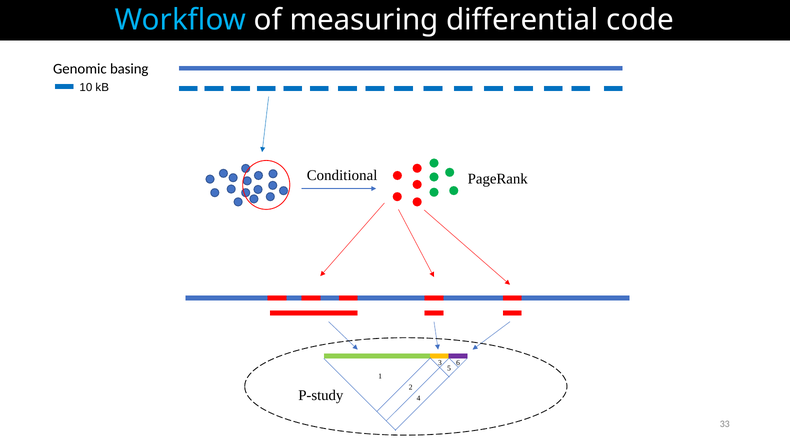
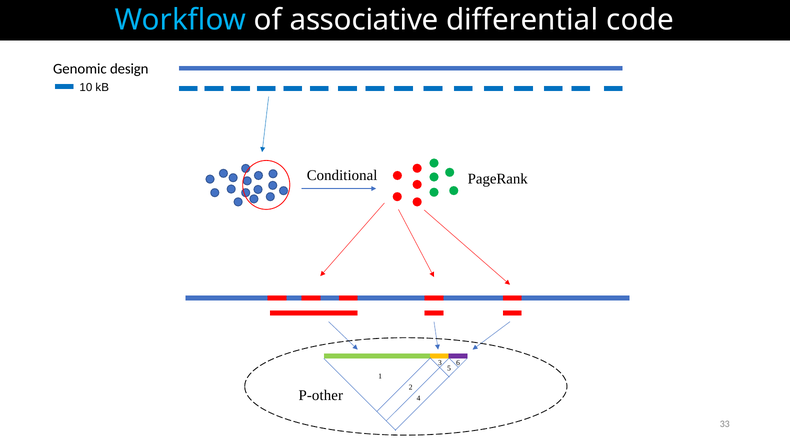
measuring: measuring -> associative
basing: basing -> design
P-study: P-study -> P-other
